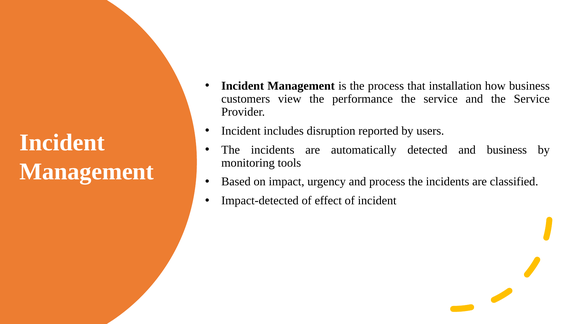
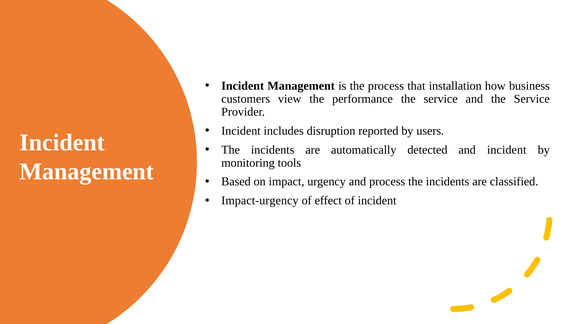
and business: business -> incident
Impact-detected: Impact-detected -> Impact-urgency
